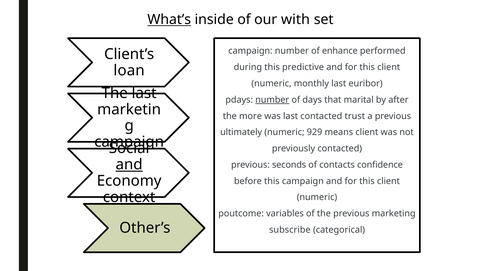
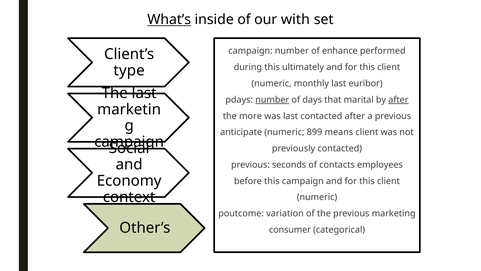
predictive: predictive -> ultimately
loan: loan -> type
after at (398, 100) underline: none -> present
contacted trust: trust -> after
ultimately: ultimately -> anticipate
929: 929 -> 899
and at (129, 164) underline: present -> none
confidence: confidence -> employees
variables: variables -> variation
subscribe: subscribe -> consumer
